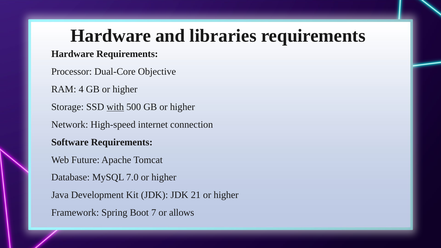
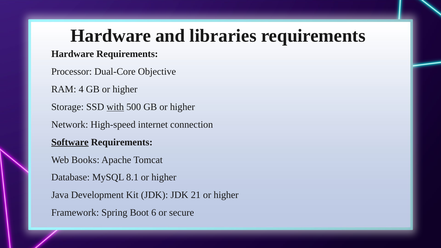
Software underline: none -> present
Future: Future -> Books
7.0: 7.0 -> 8.1
7: 7 -> 6
allows: allows -> secure
